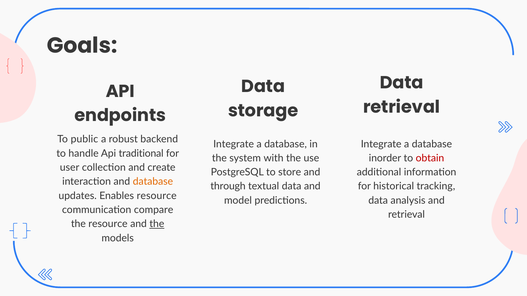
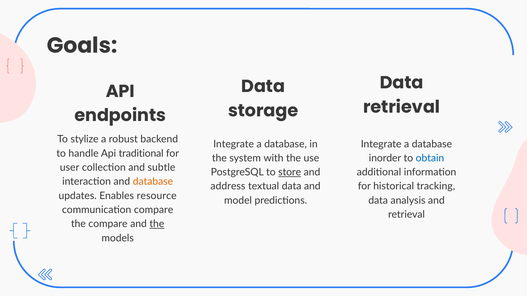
public: public -> stylize
obtain colour: red -> blue
create: create -> subtle
store underline: none -> present
through: through -> address
the resource: resource -> compare
